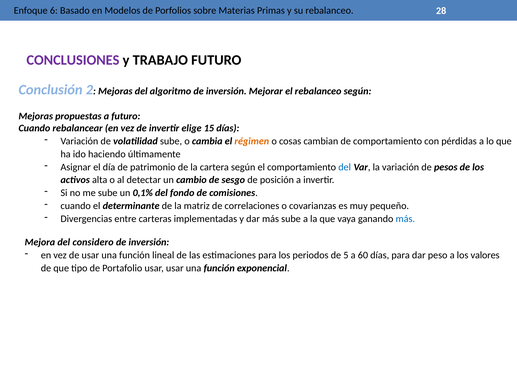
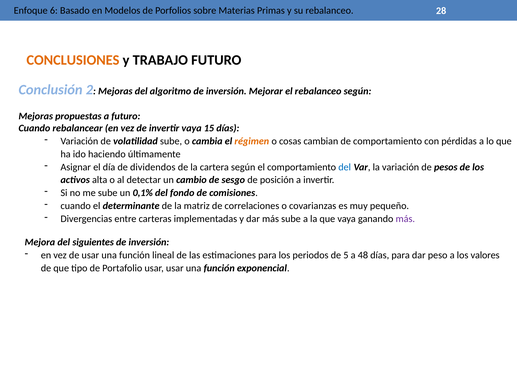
CONCLUSIONES colour: purple -> orange
invertir elige: elige -> vaya
patrimonio: patrimonio -> dividendos
más at (405, 219) colour: blue -> purple
considero: considero -> siguientes
60: 60 -> 48
